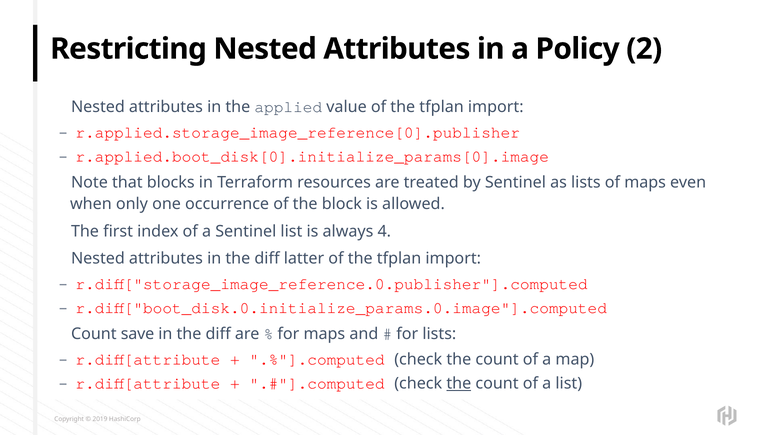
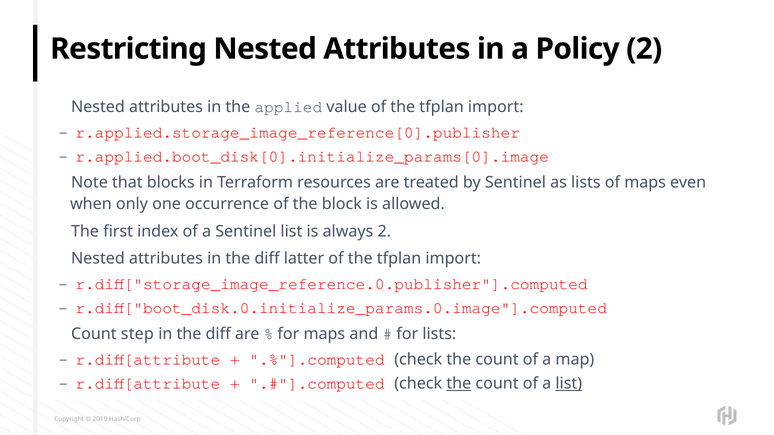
always 4: 4 -> 2
save: save -> step
list at (569, 384) underline: none -> present
